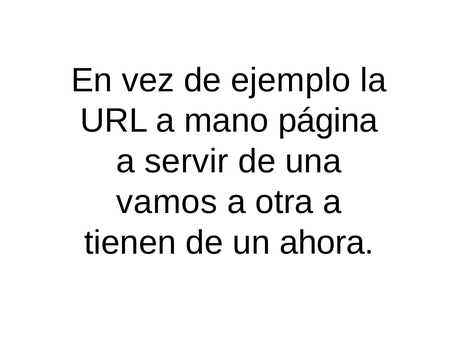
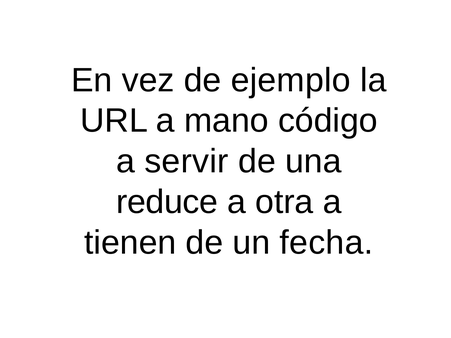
página: página -> código
vamos: vamos -> reduce
ahora: ahora -> fecha
